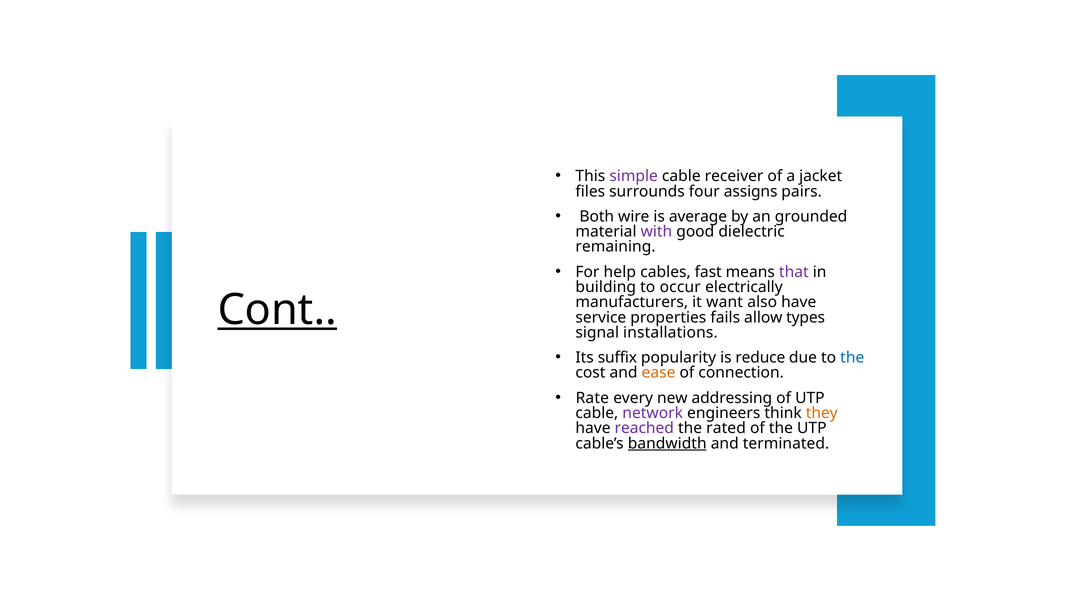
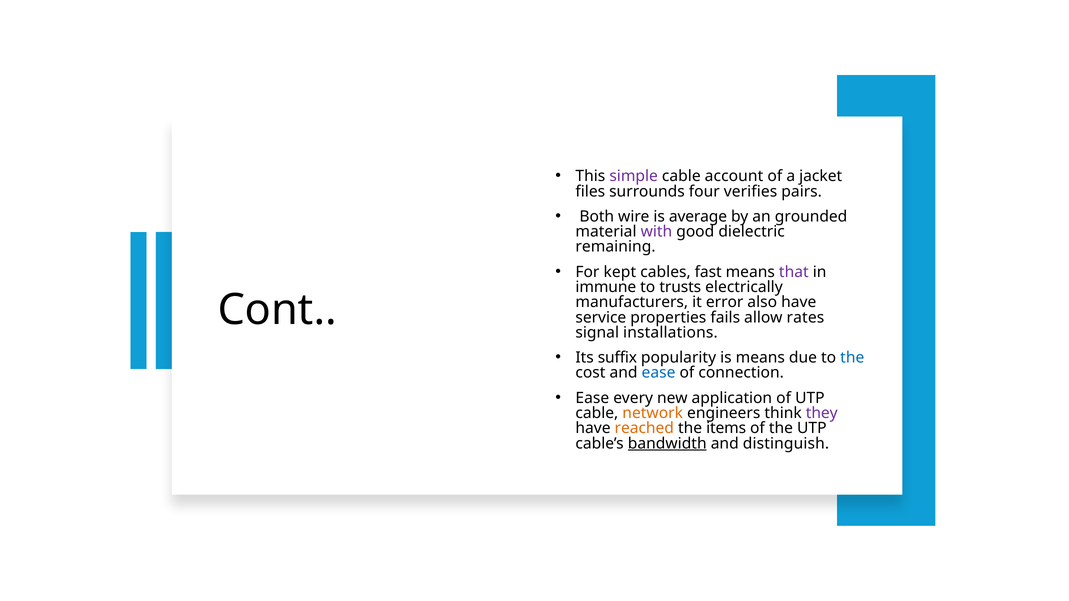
receiver: receiver -> account
assigns: assigns -> verifies
help: help -> kept
building: building -> immune
occur: occur -> trusts
want: want -> error
Cont underline: present -> none
types: types -> rates
is reduce: reduce -> means
ease at (659, 373) colour: orange -> blue
Rate at (592, 398): Rate -> Ease
addressing: addressing -> application
network colour: purple -> orange
they colour: orange -> purple
reached colour: purple -> orange
rated: rated -> items
terminated: terminated -> distinguish
